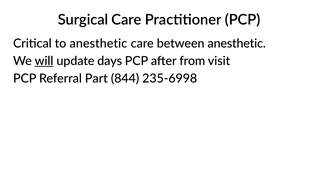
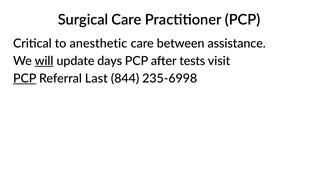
between anesthetic: anesthetic -> assistance
from: from -> tests
PCP at (25, 78) underline: none -> present
Part: Part -> Last
